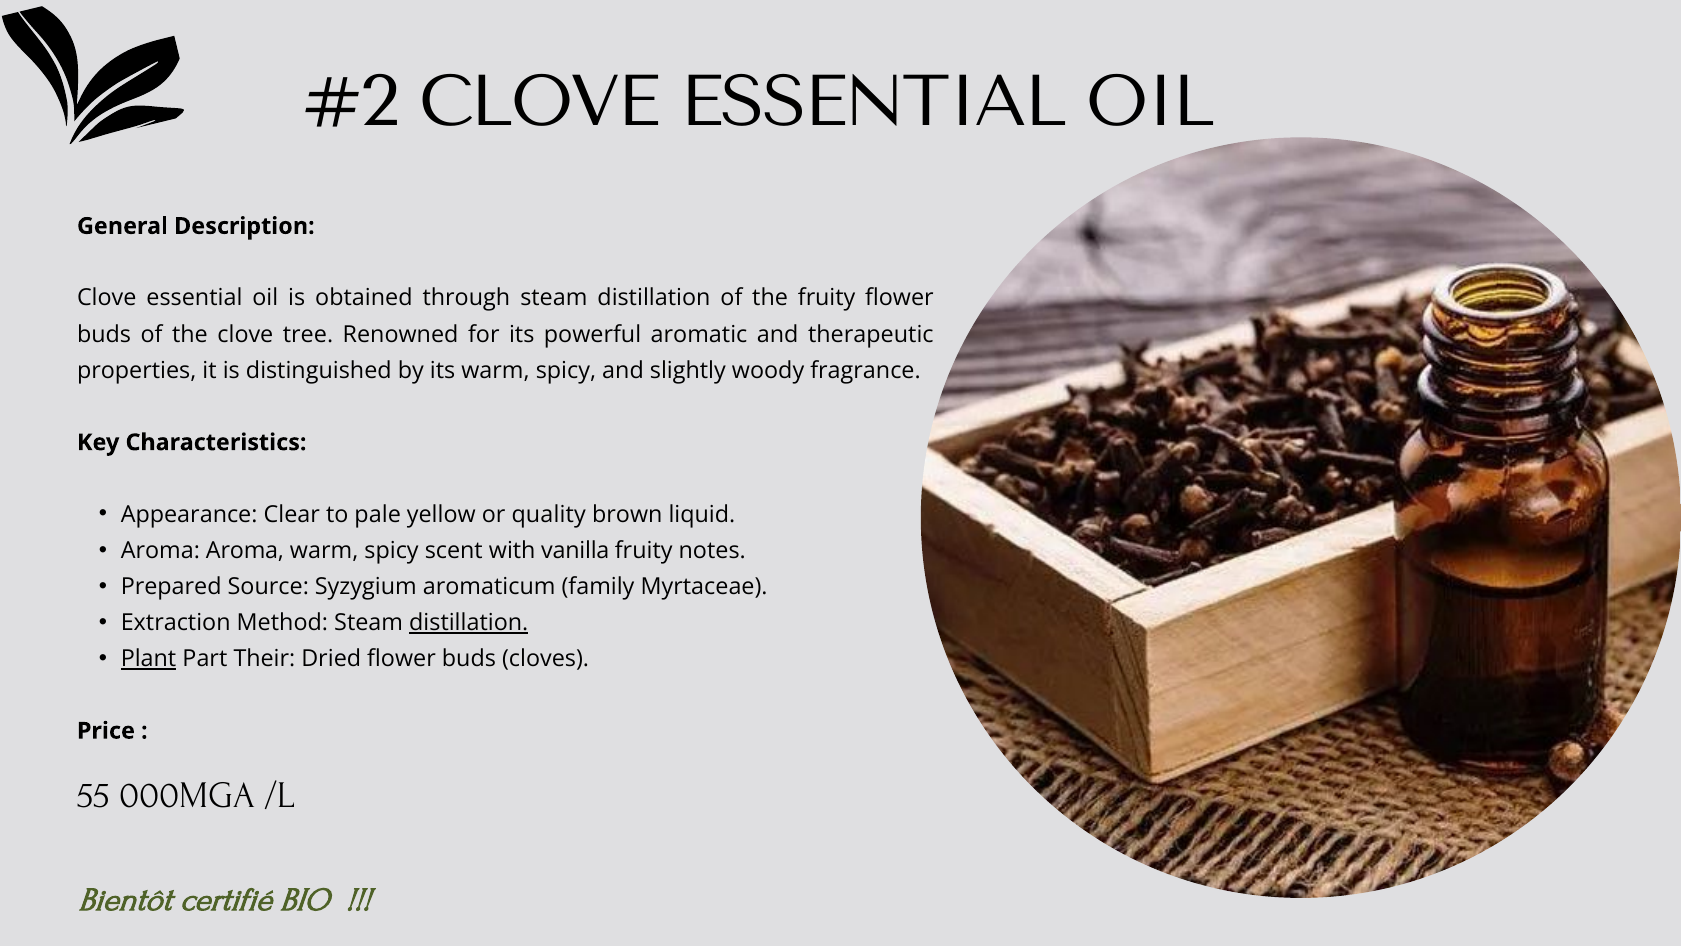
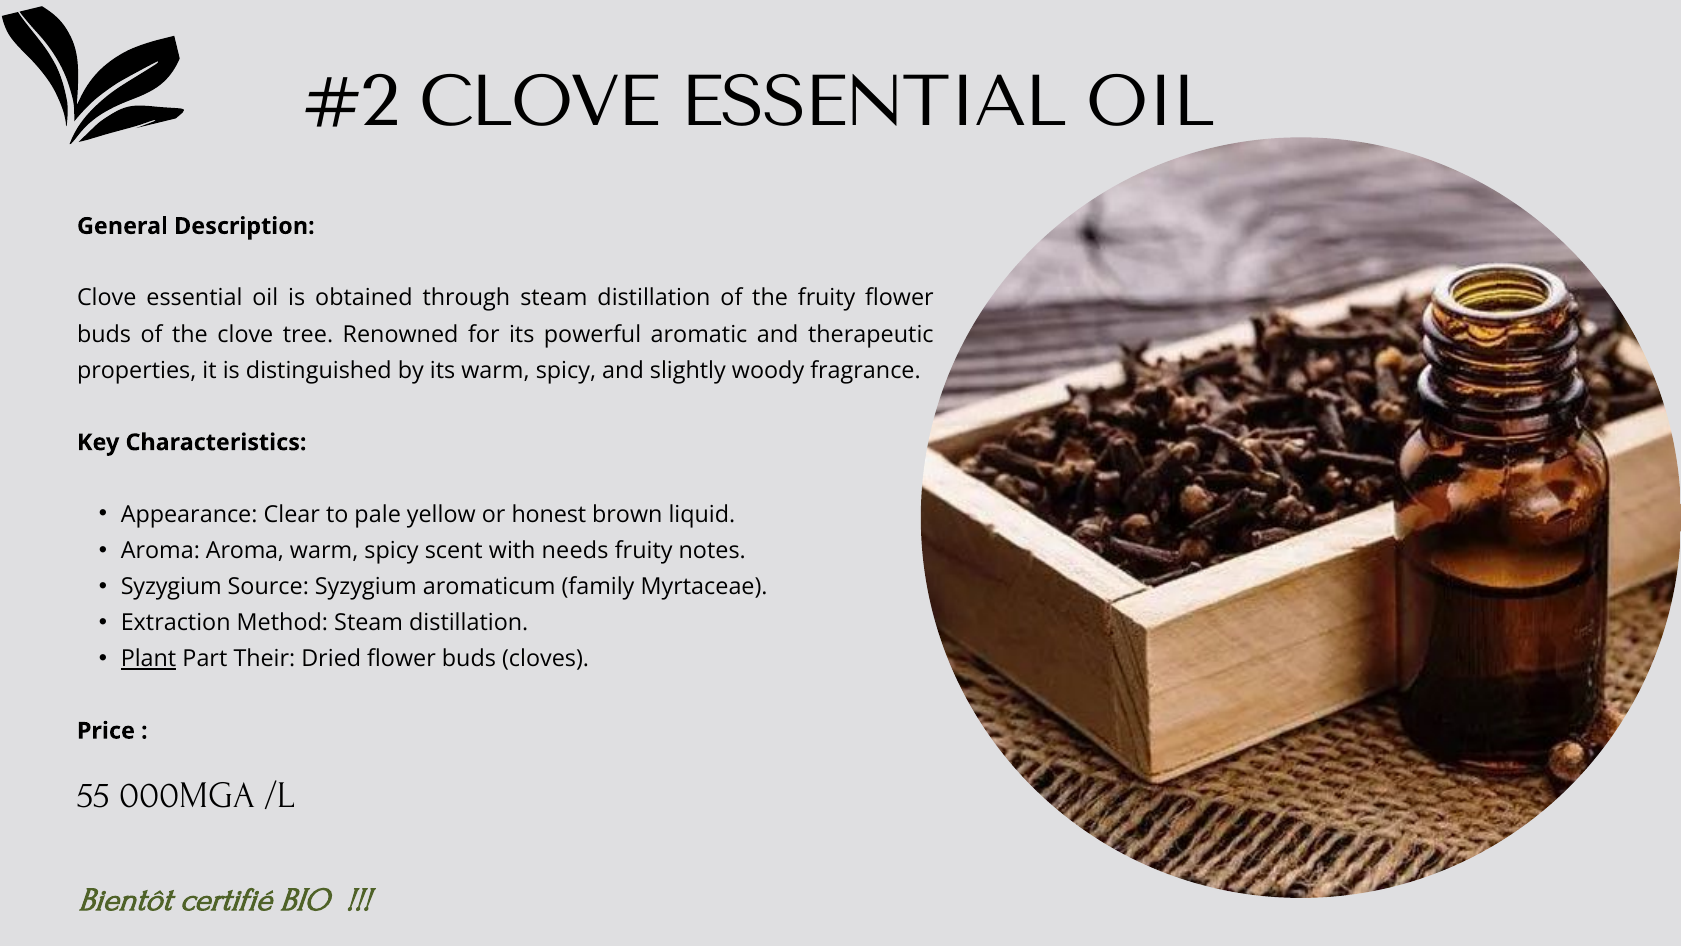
quality: quality -> honest
vanilla: vanilla -> needs
Prepared at (171, 586): Prepared -> Syzygium
distillation at (469, 622) underline: present -> none
